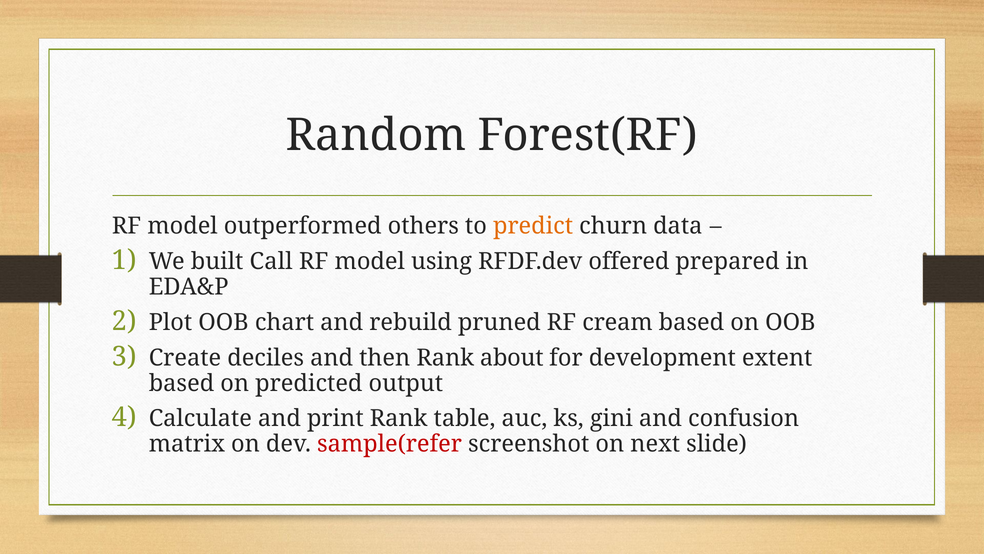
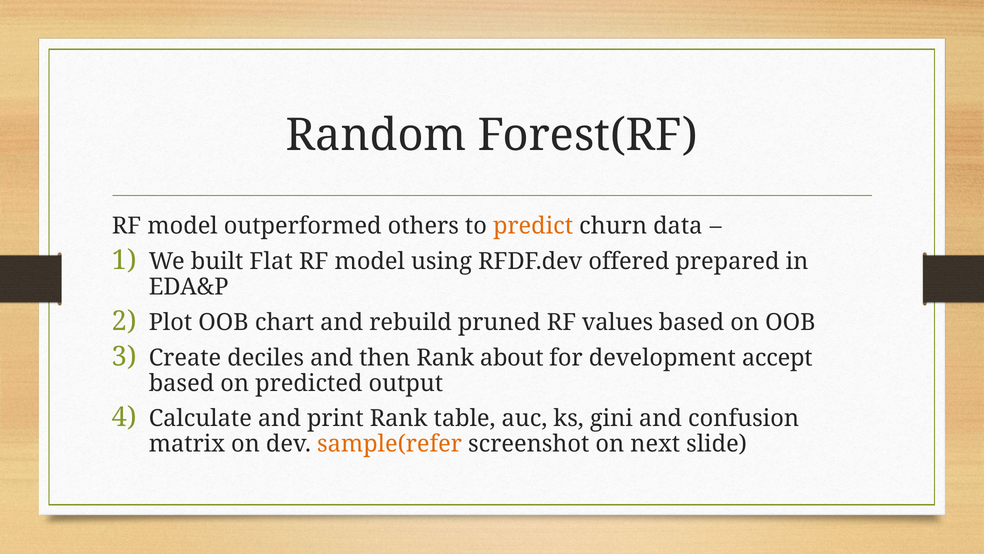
Call: Call -> Flat
cream: cream -> values
extent: extent -> accept
sample(refer colour: red -> orange
